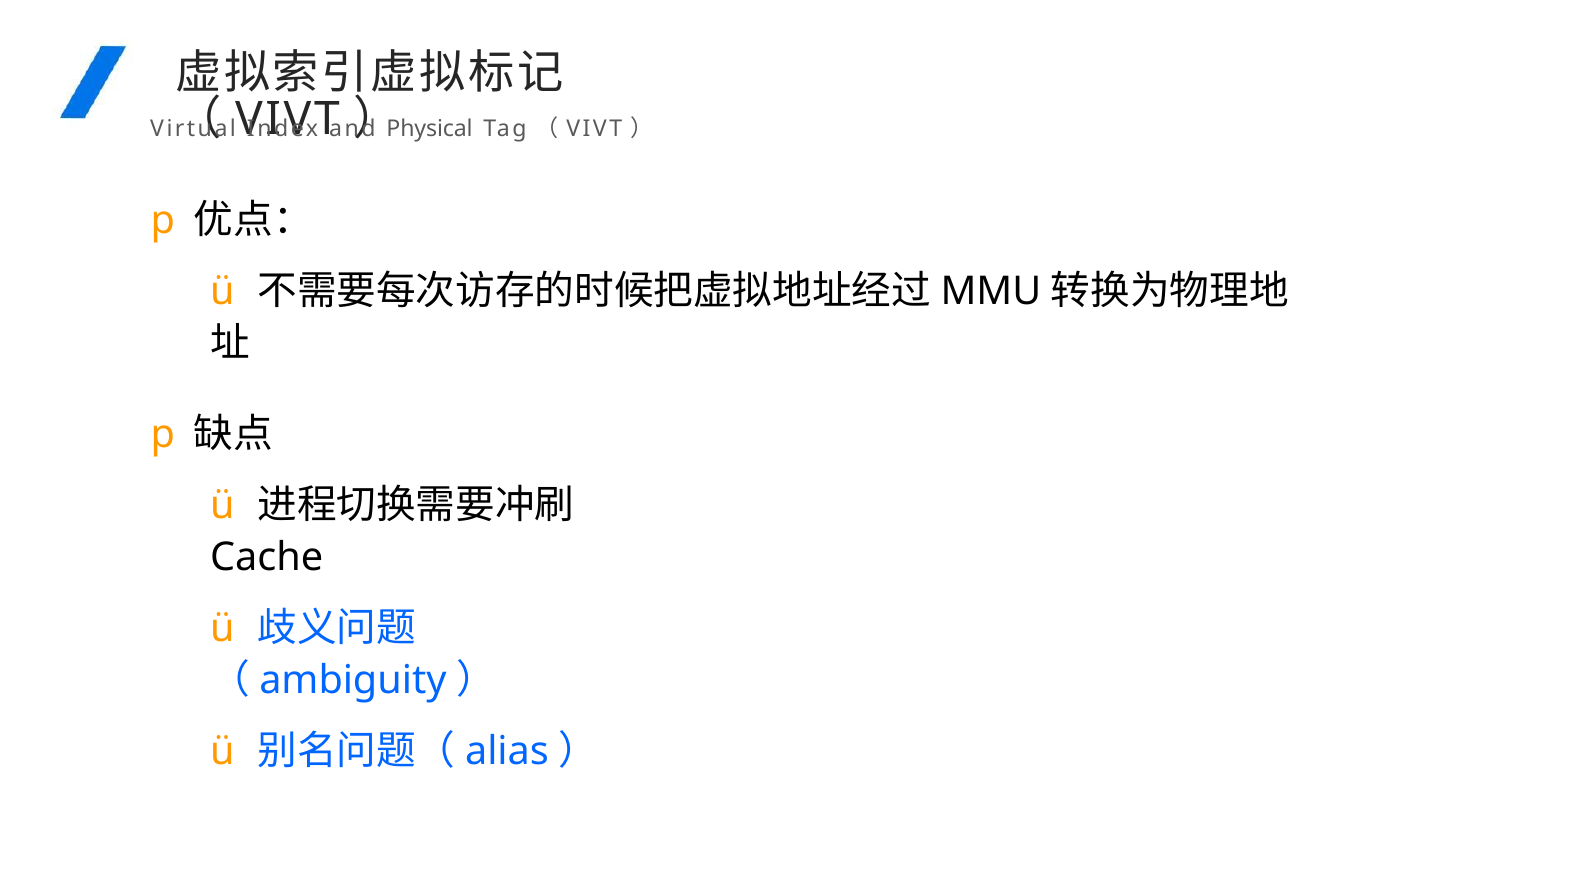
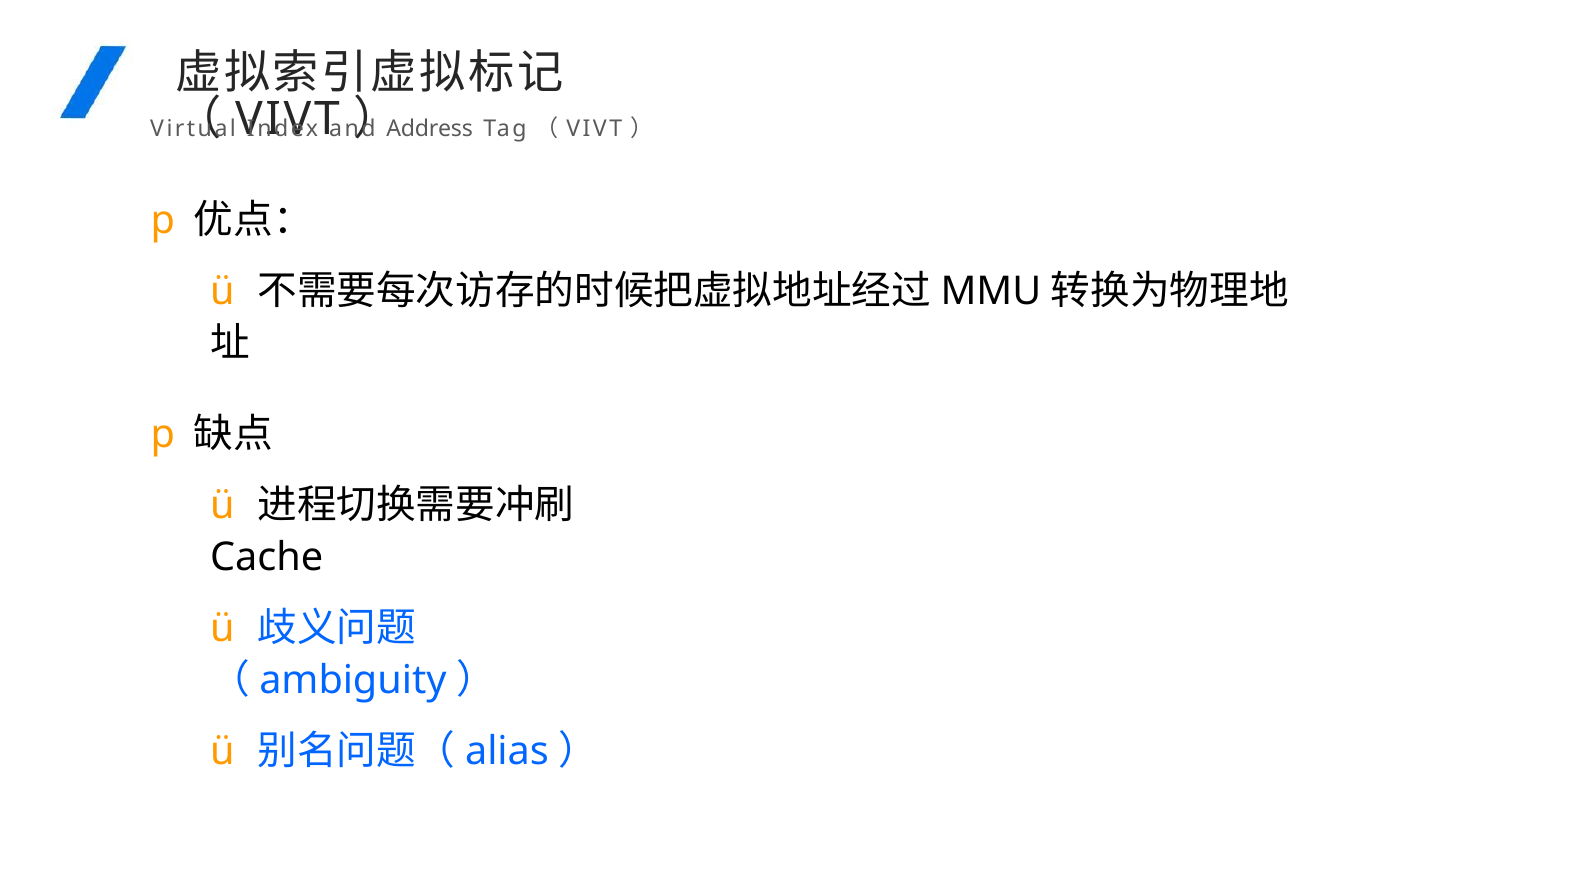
Physical: Physical -> Address
